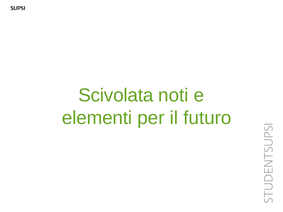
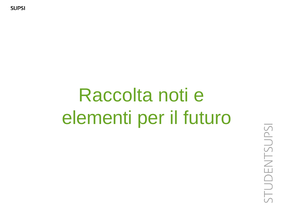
Scivolata: Scivolata -> Raccolta
